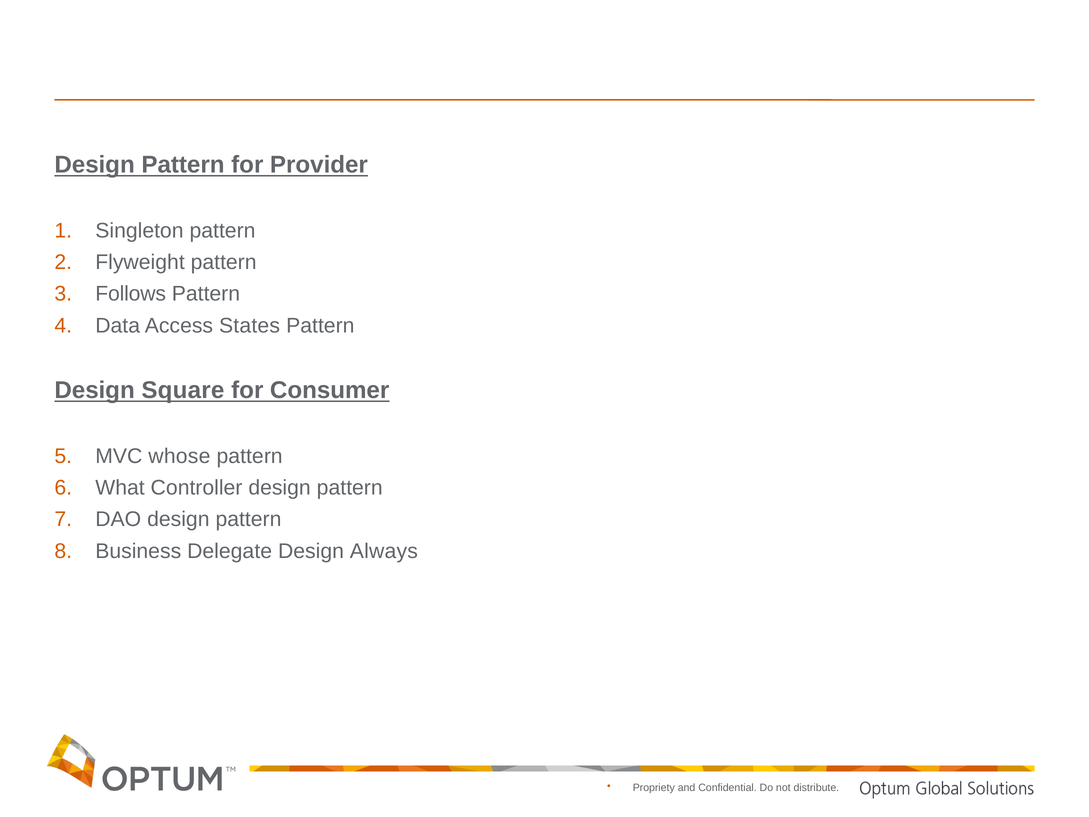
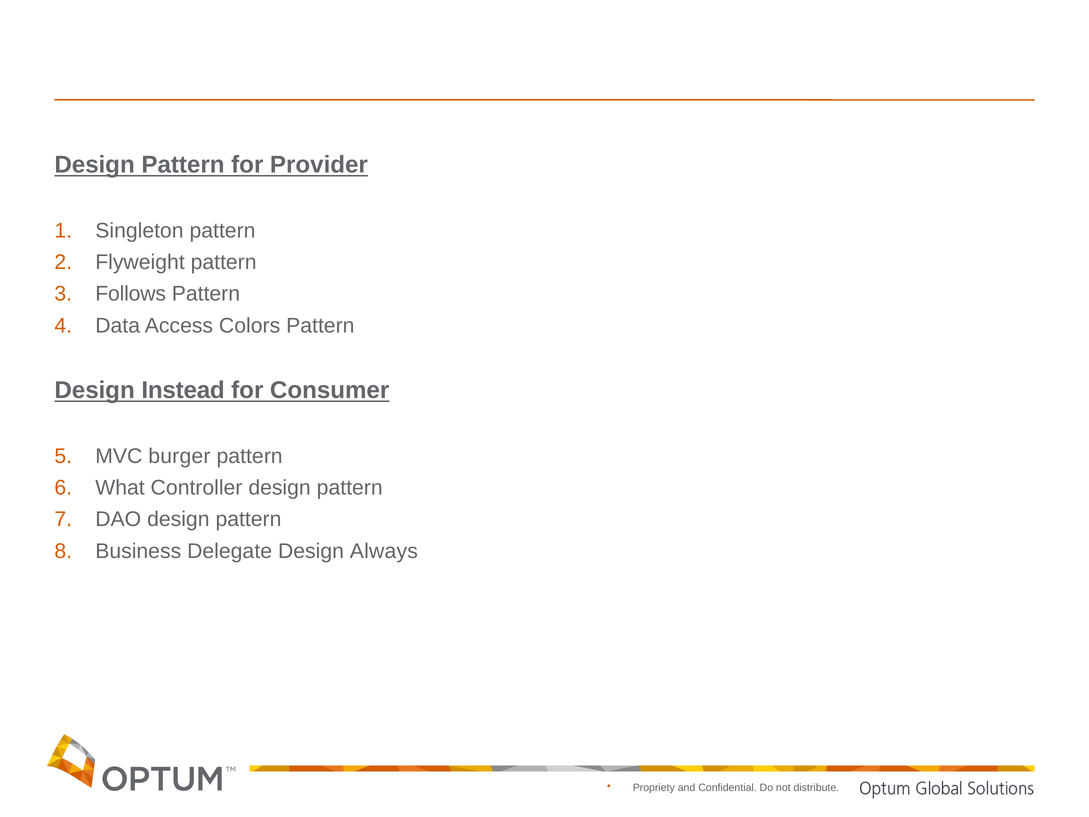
States: States -> Colors
Square: Square -> Instead
whose: whose -> burger
